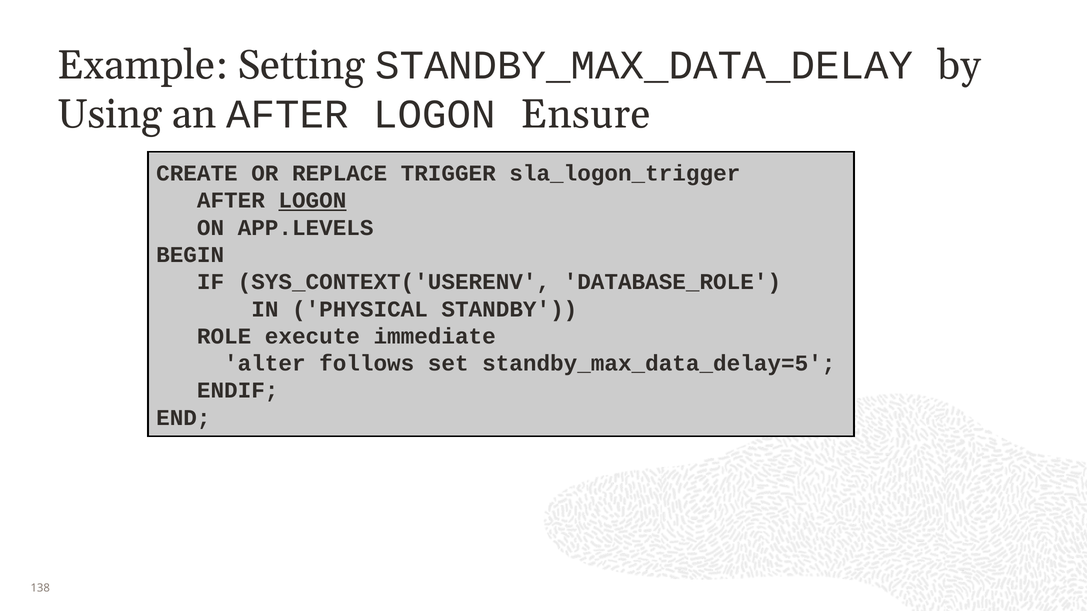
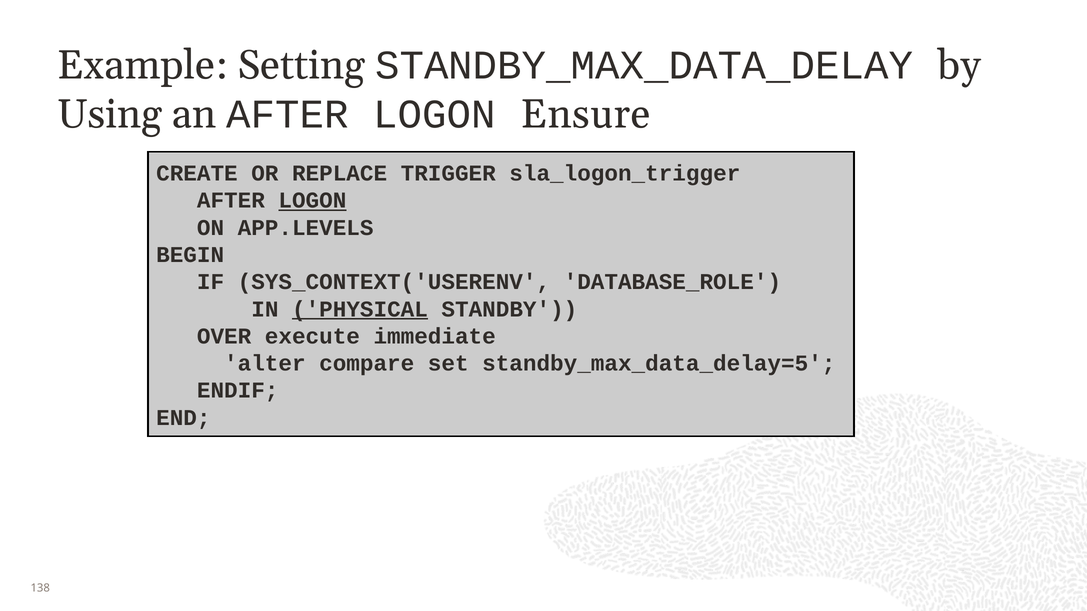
PHYSICAL underline: none -> present
ROLE: ROLE -> OVER
follows: follows -> compare
